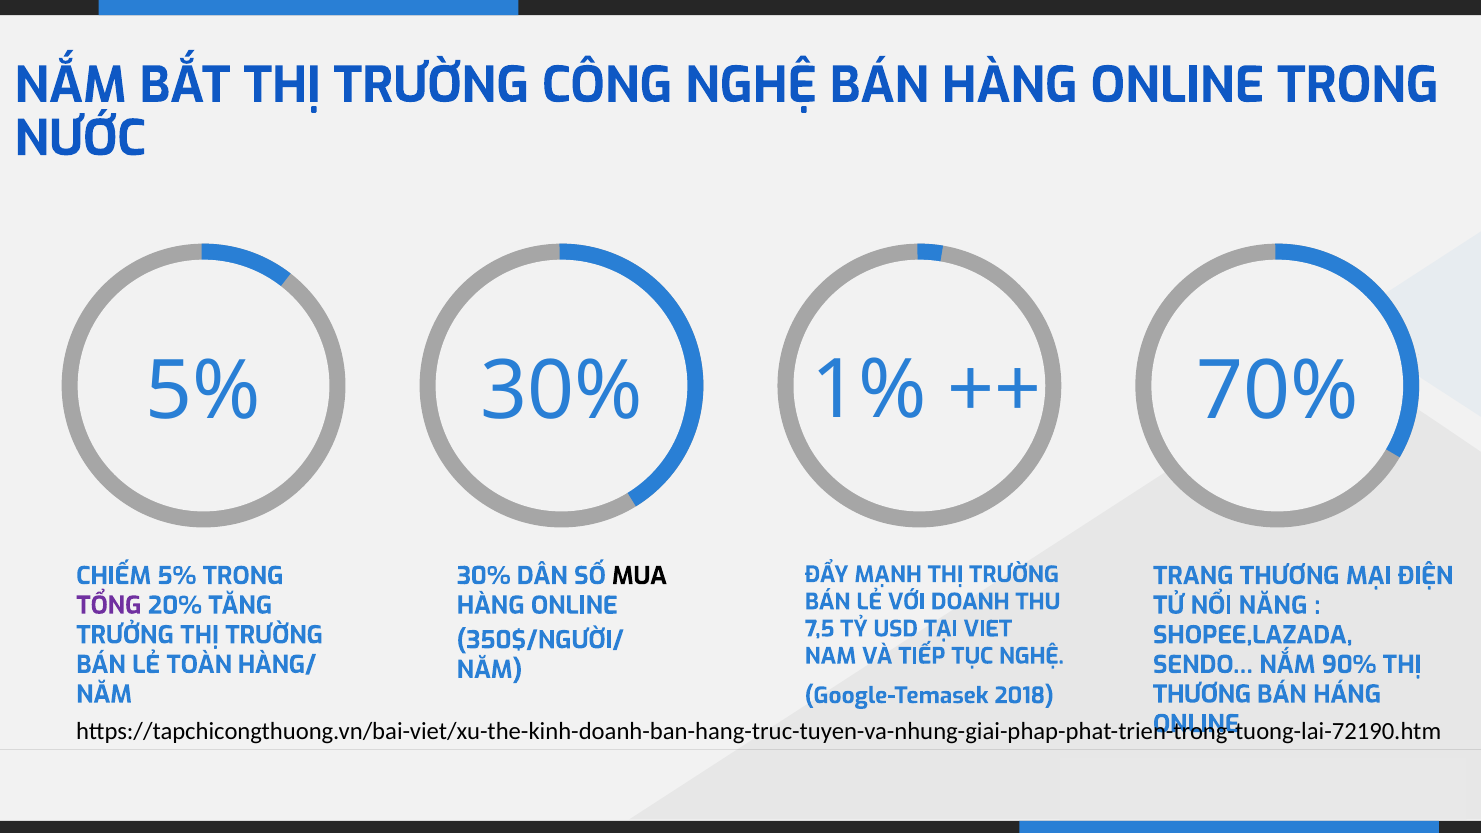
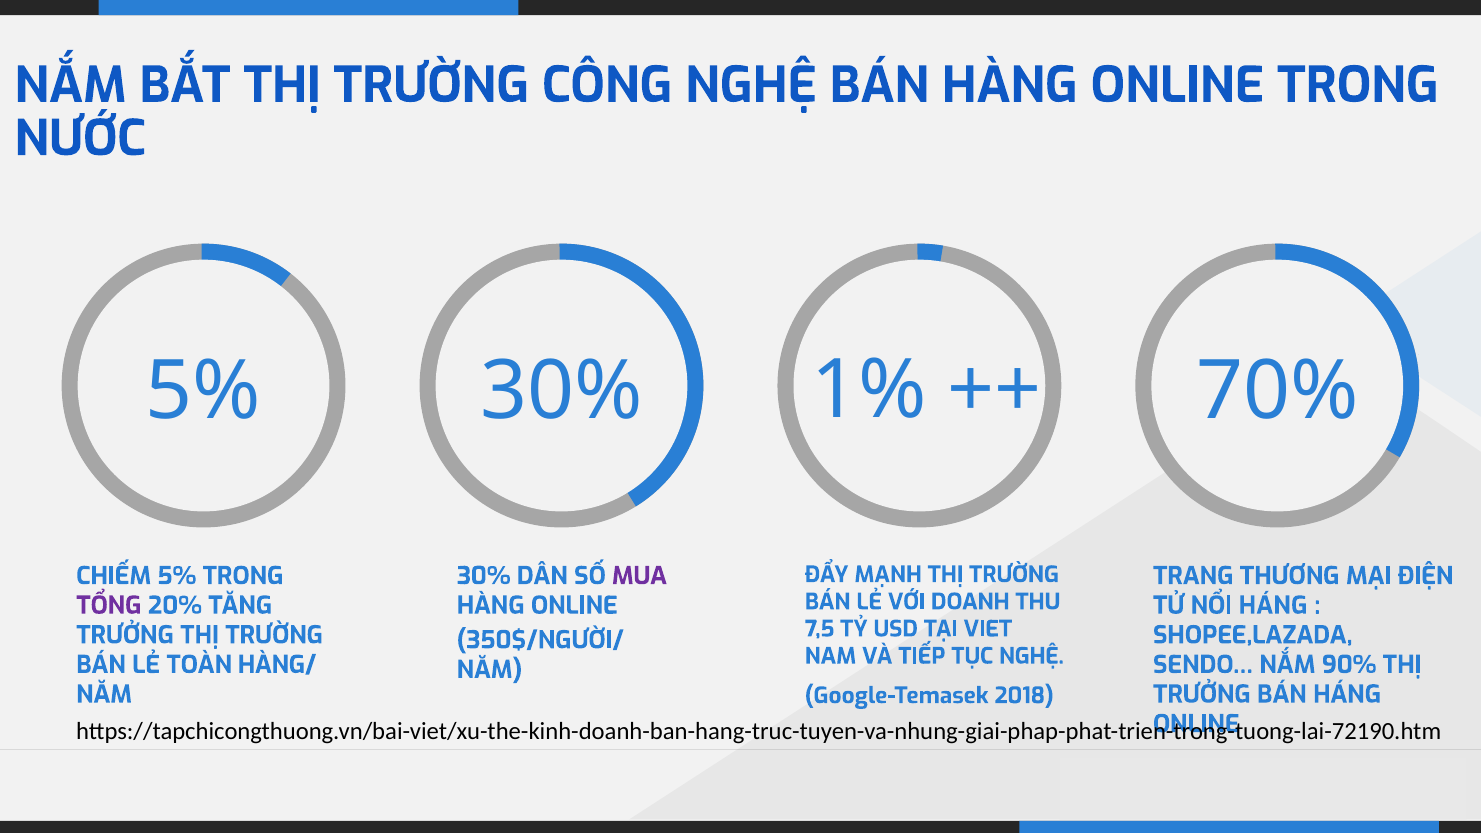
MUA colour: black -> purple
NỔI NĂNG: NĂNG -> HÁNG
THƯƠNG at (1202, 695): THƯƠNG -> TRƯỞNG
